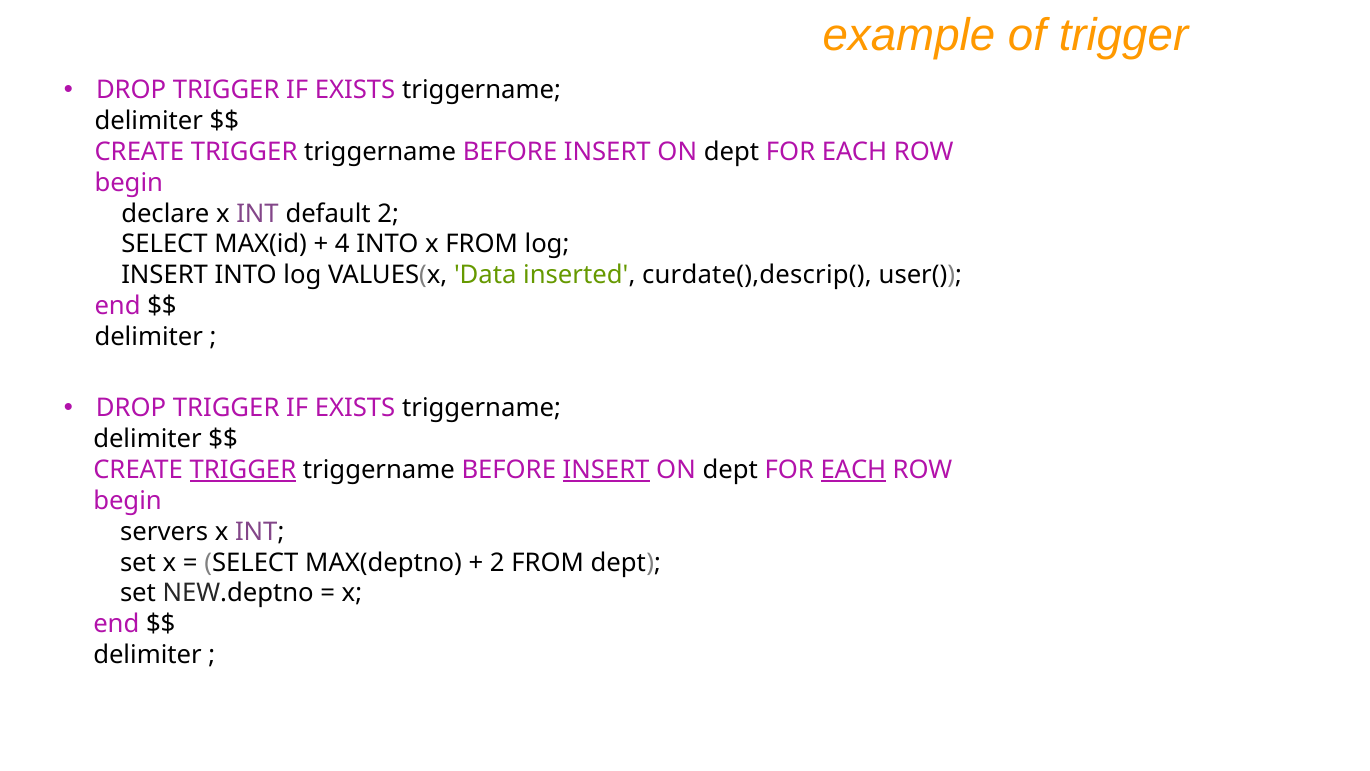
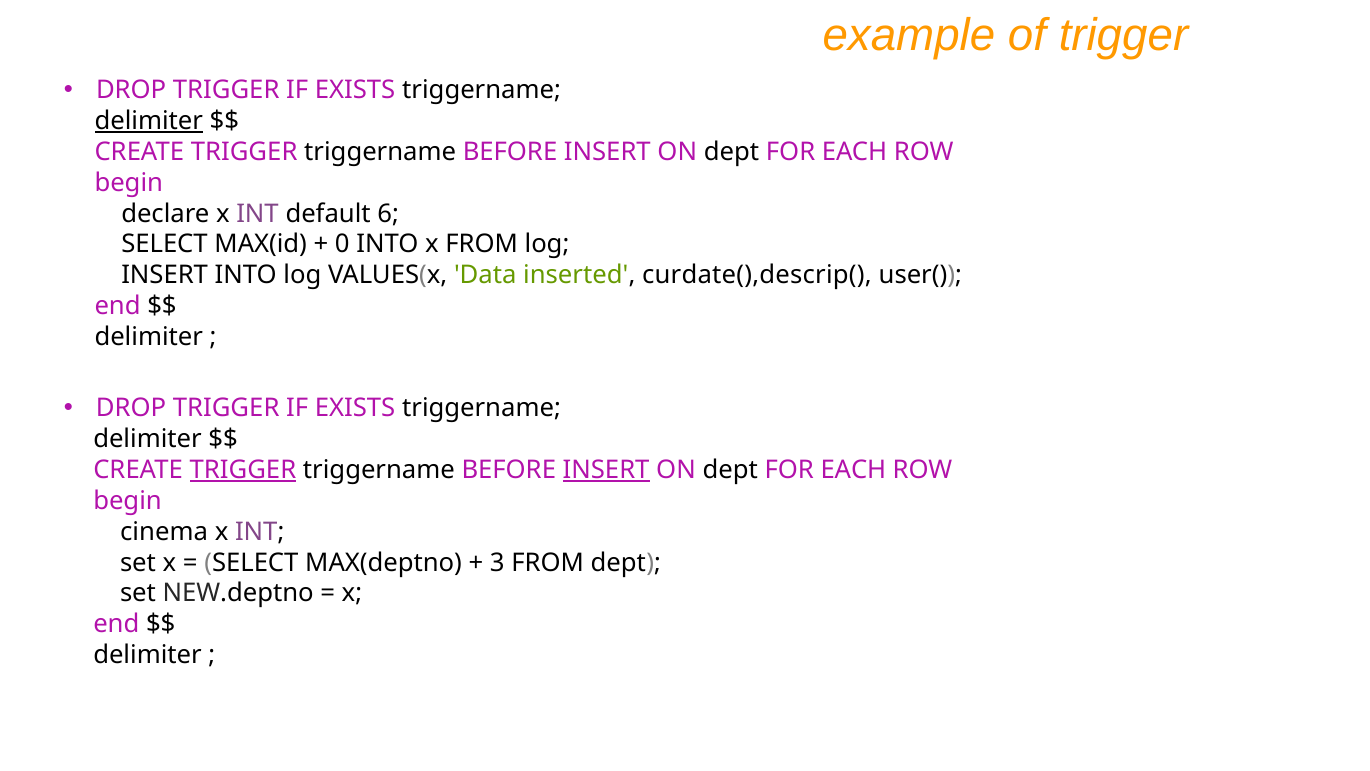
delimiter at (149, 121) underline: none -> present
default 2: 2 -> 6
4: 4 -> 0
EACH at (853, 470) underline: present -> none
servers: servers -> cinema
2 at (497, 562): 2 -> 3
